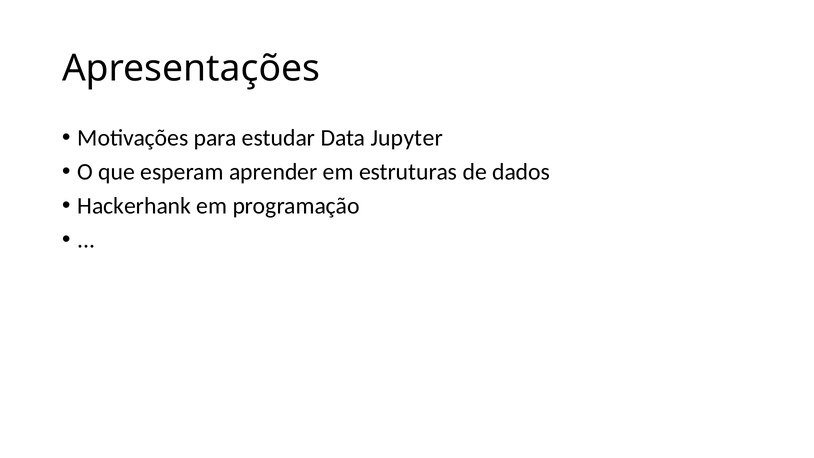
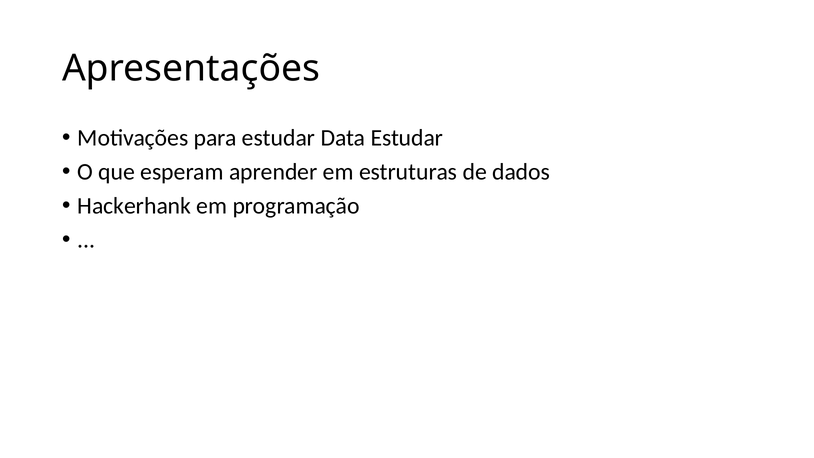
Data Jupyter: Jupyter -> Estudar
